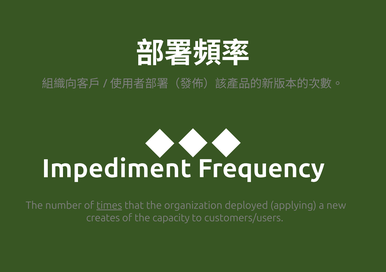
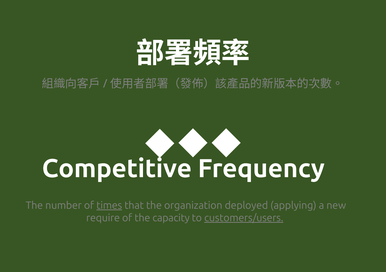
Impediment: Impediment -> Competitive
creates: creates -> require
customers/users underline: none -> present
